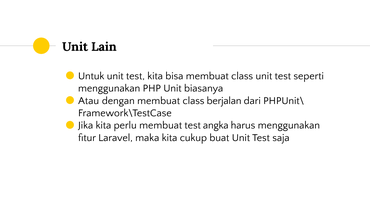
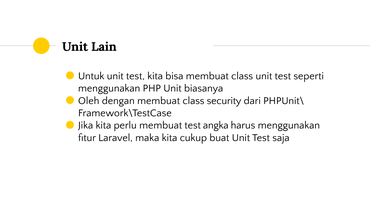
Atau: Atau -> Oleh
berjalan: berjalan -> security
